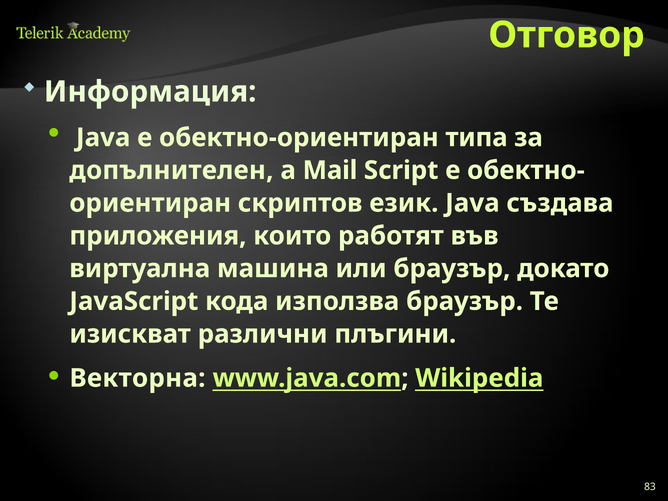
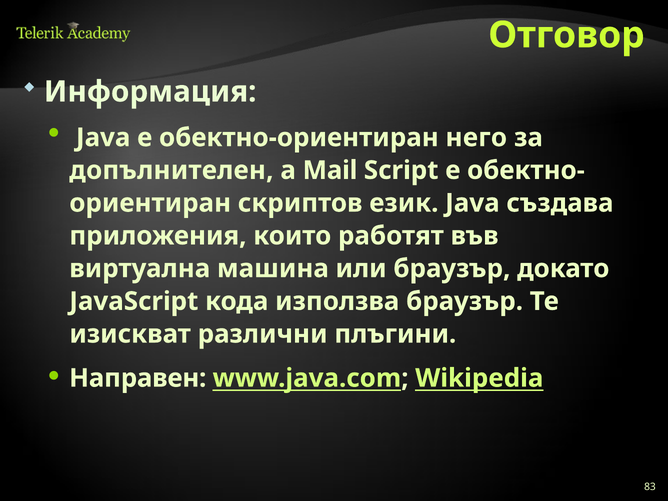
типа: типа -> него
Векторна: Векторна -> Направен
